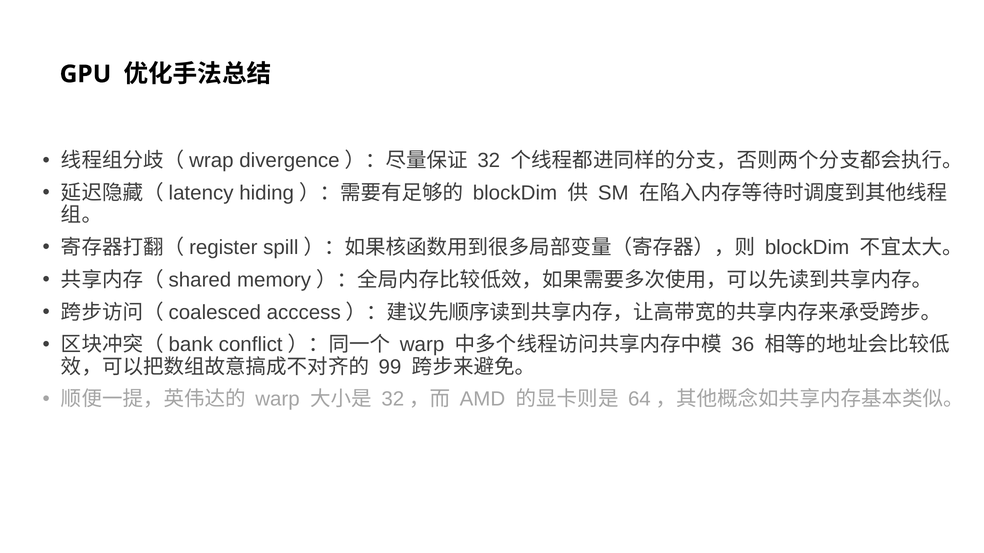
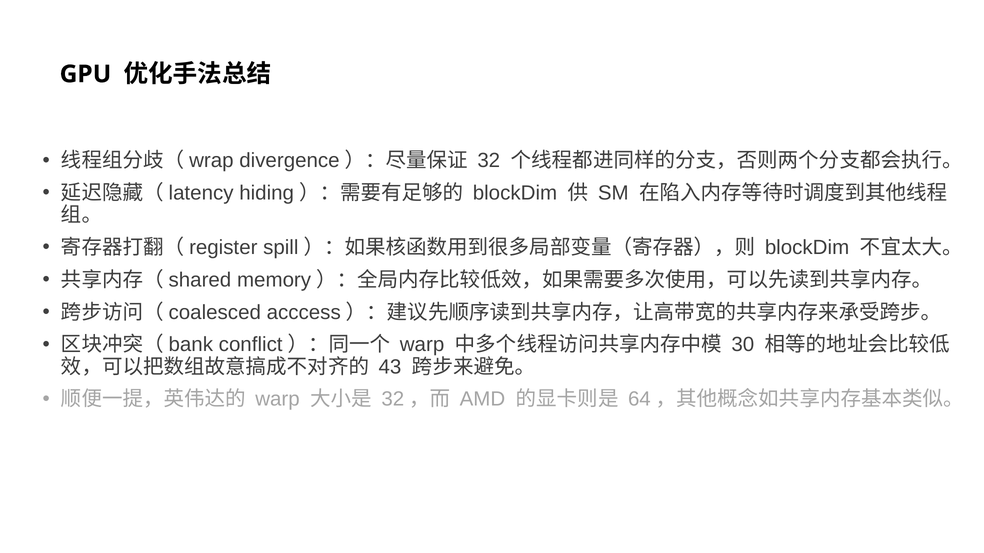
36: 36 -> 30
99: 99 -> 43
